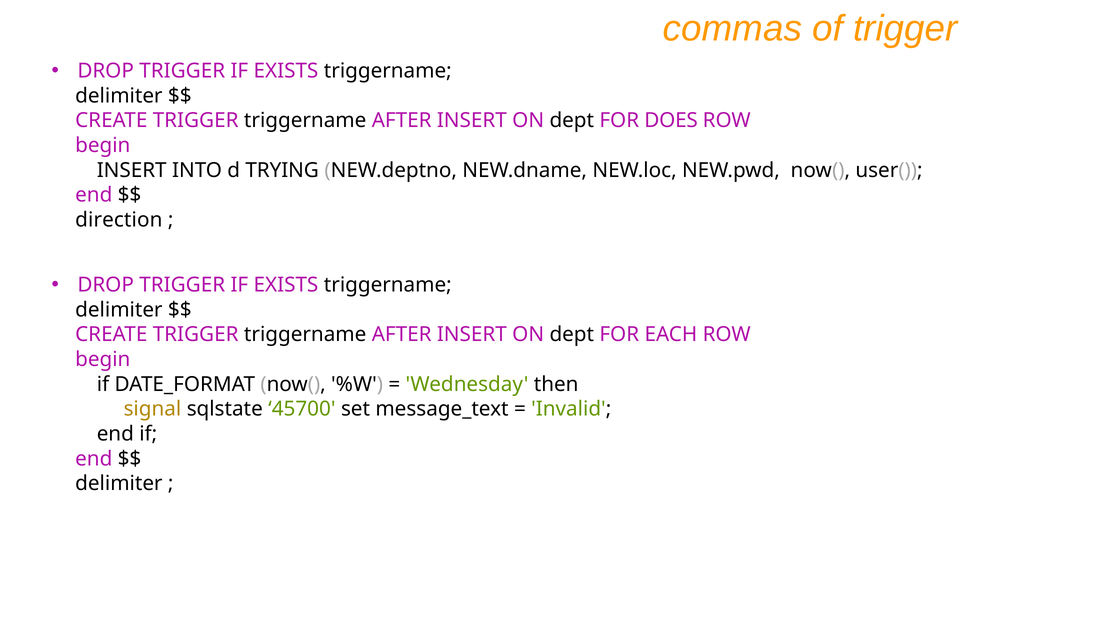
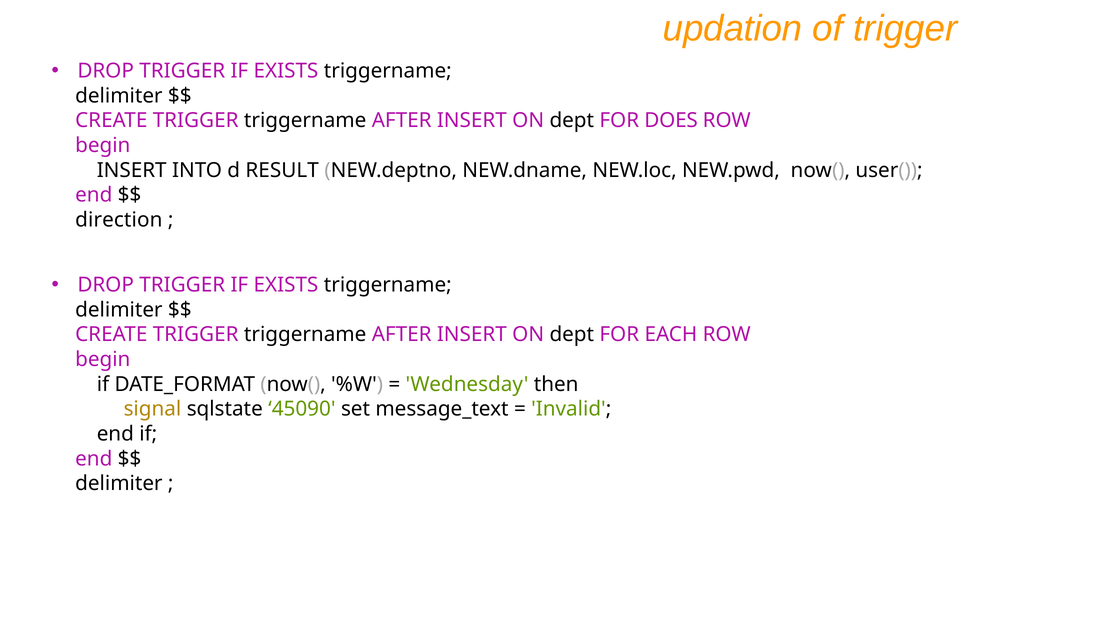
commas: commas -> updation
TRYING: TRYING -> RESULT
45700: 45700 -> 45090
